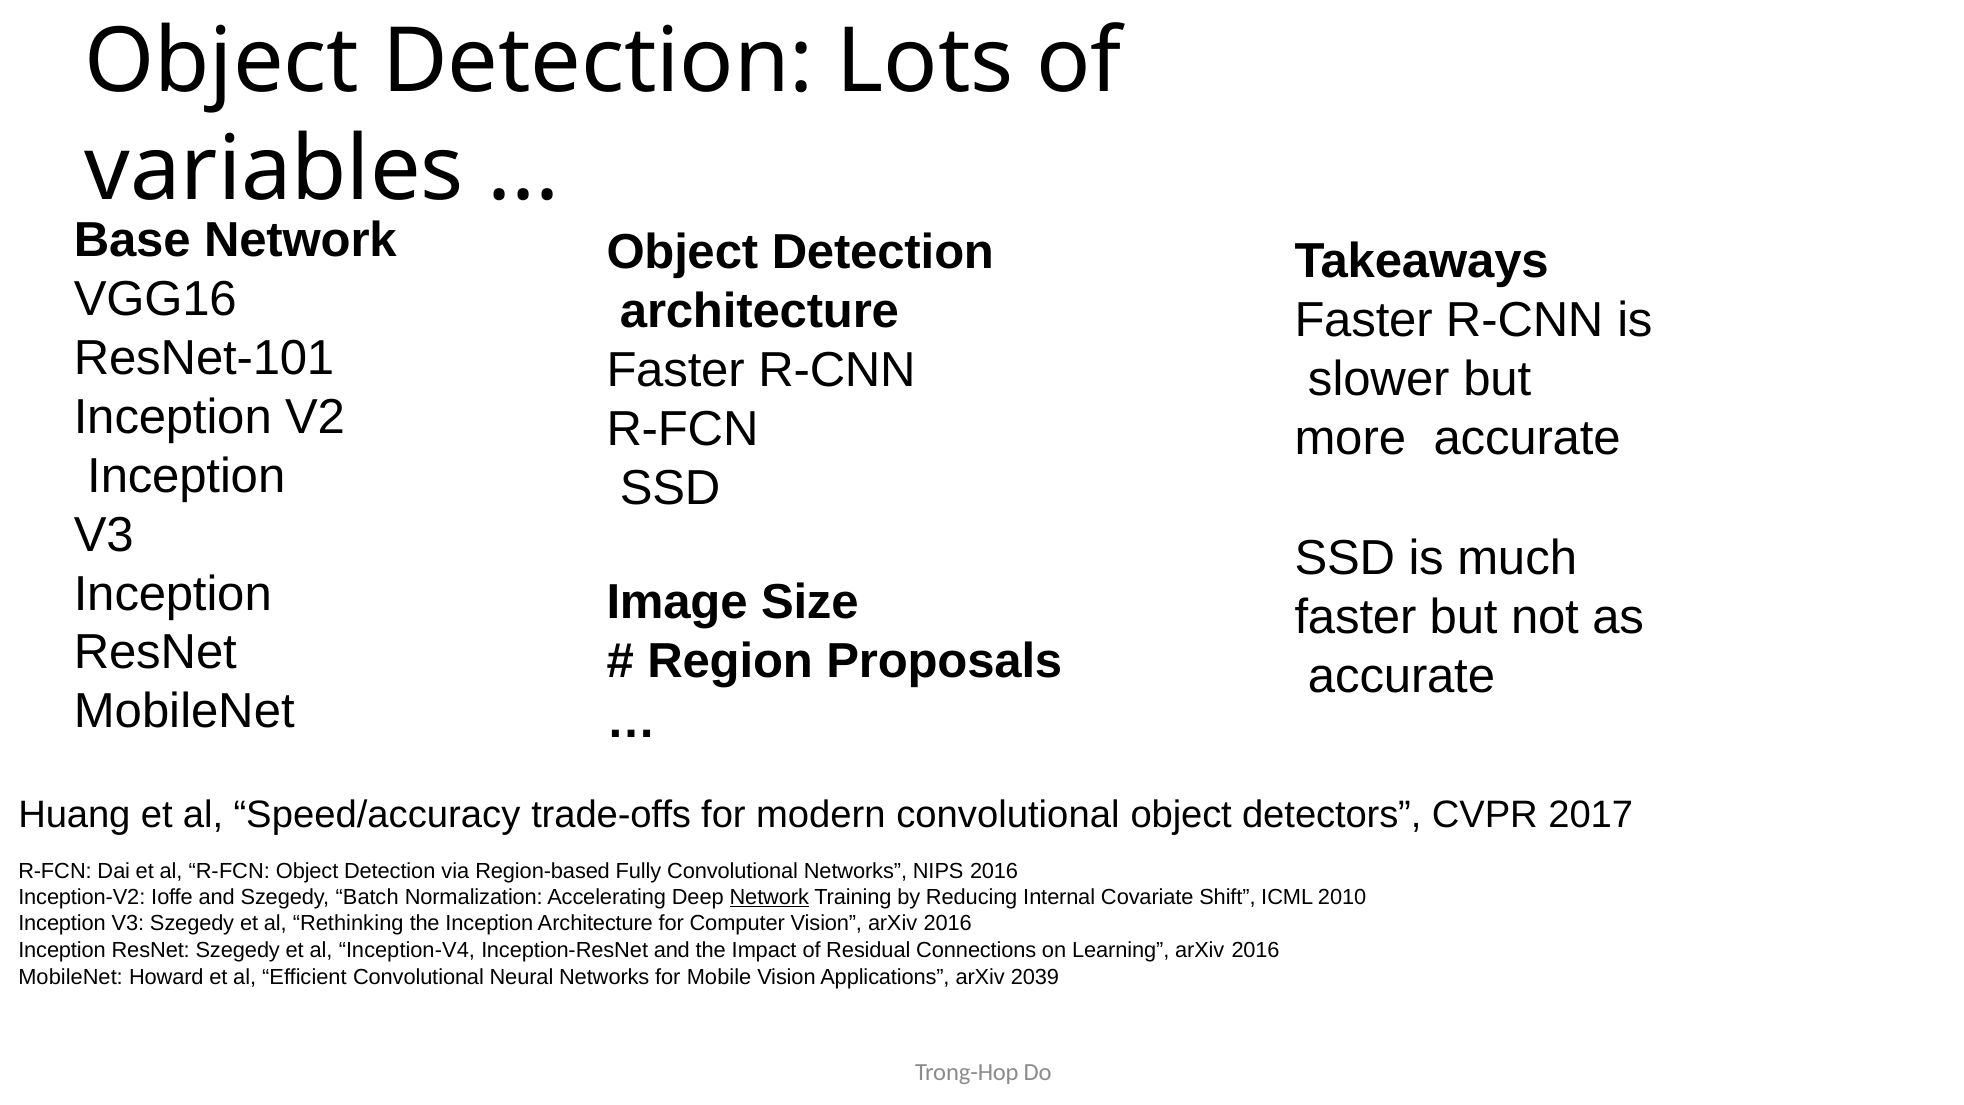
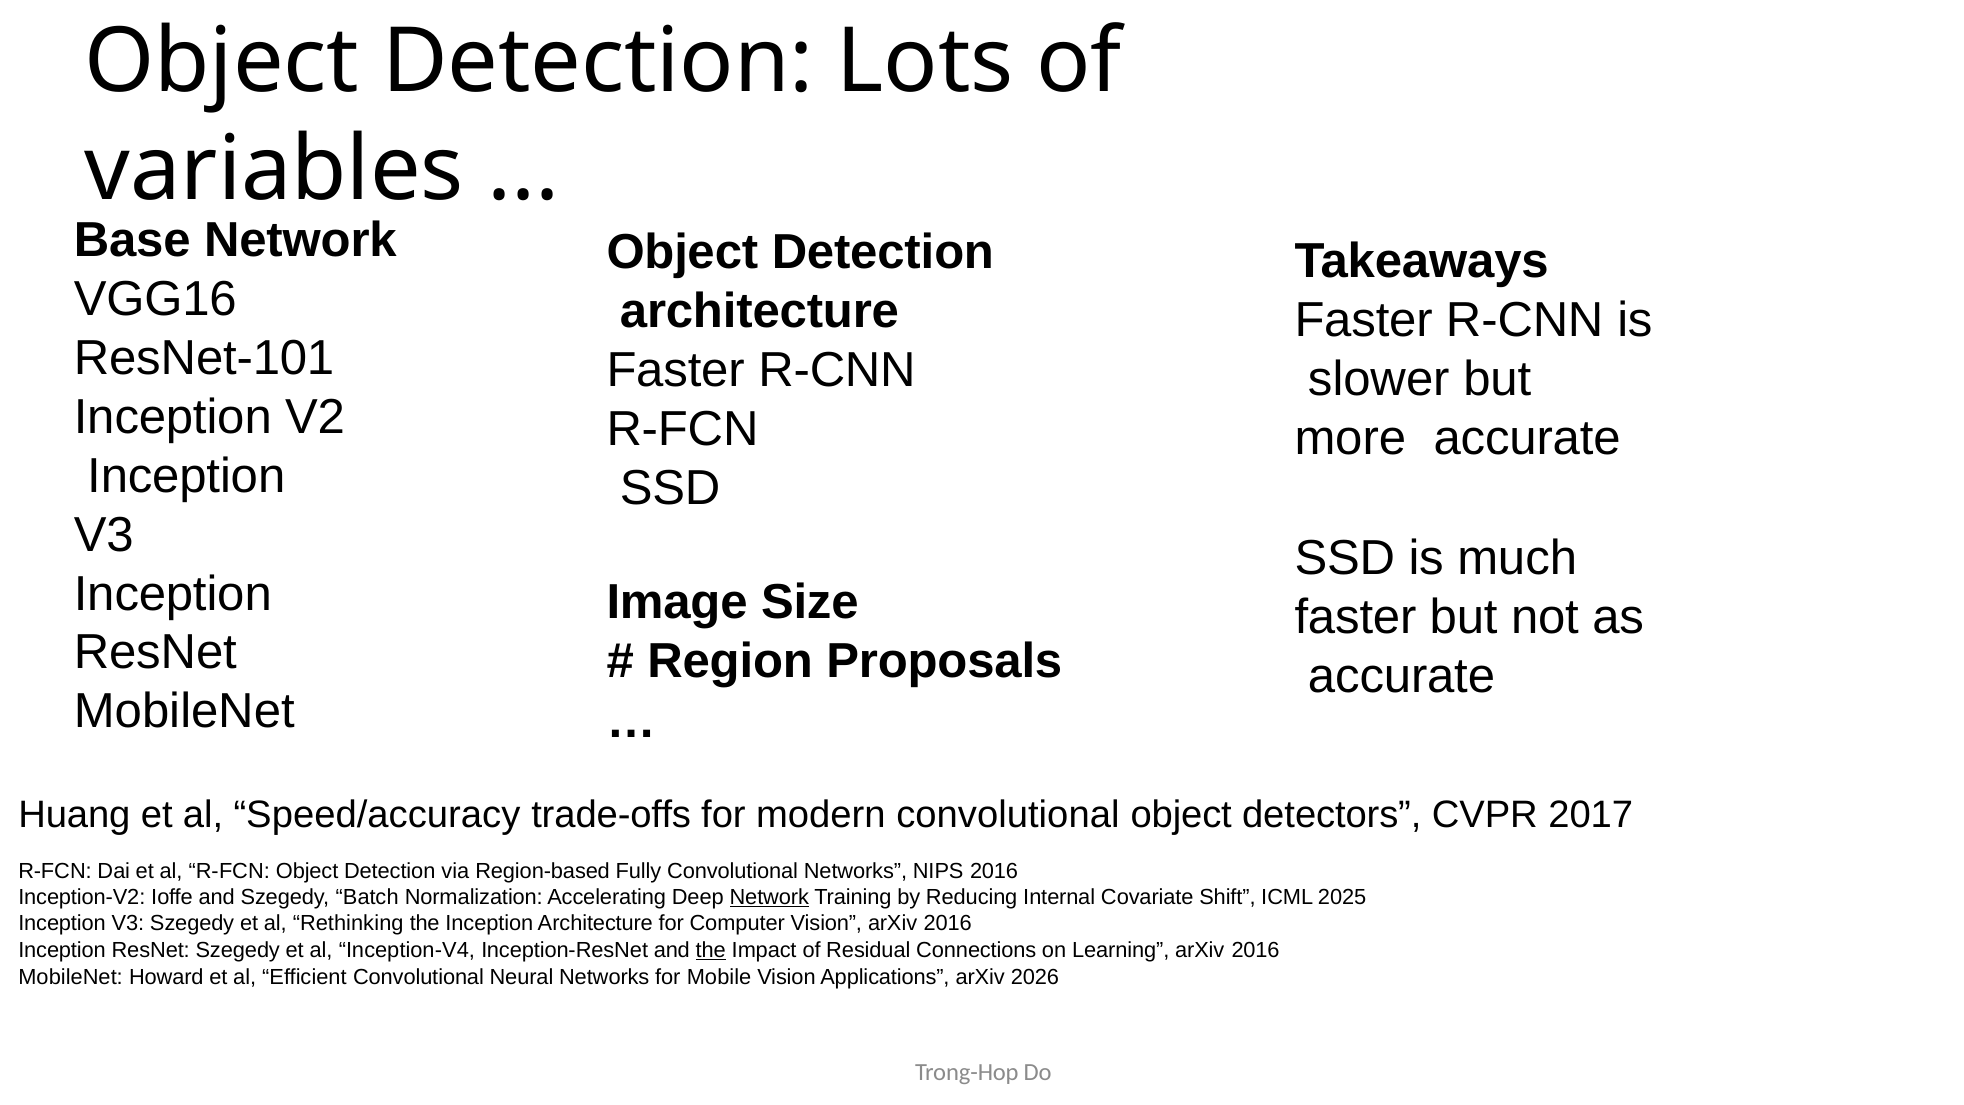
2010: 2010 -> 2025
the at (711, 950) underline: none -> present
2039: 2039 -> 2026
